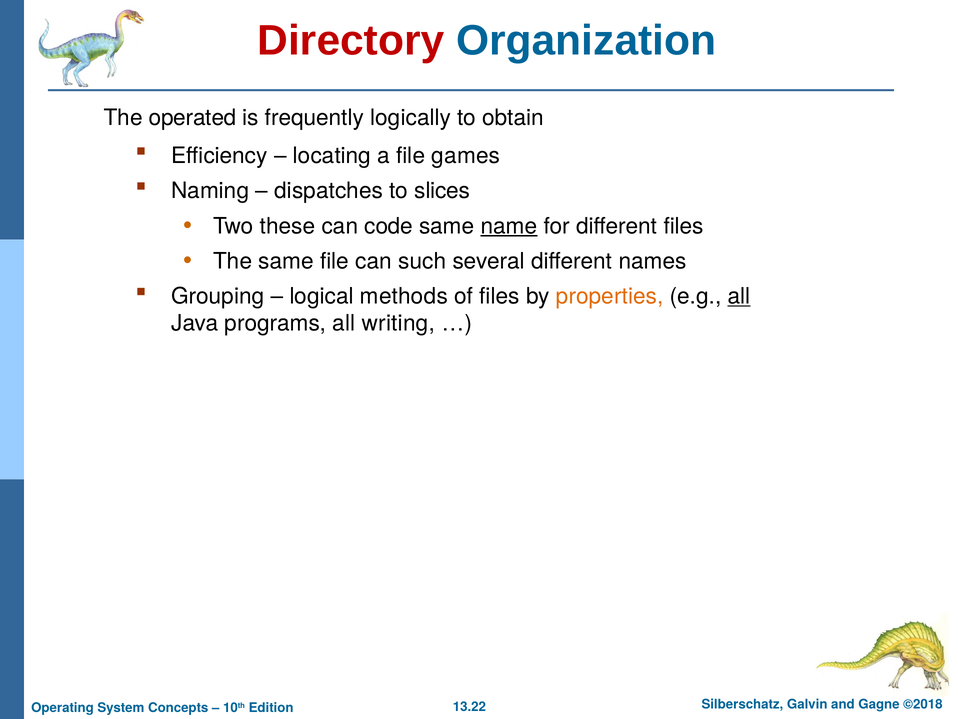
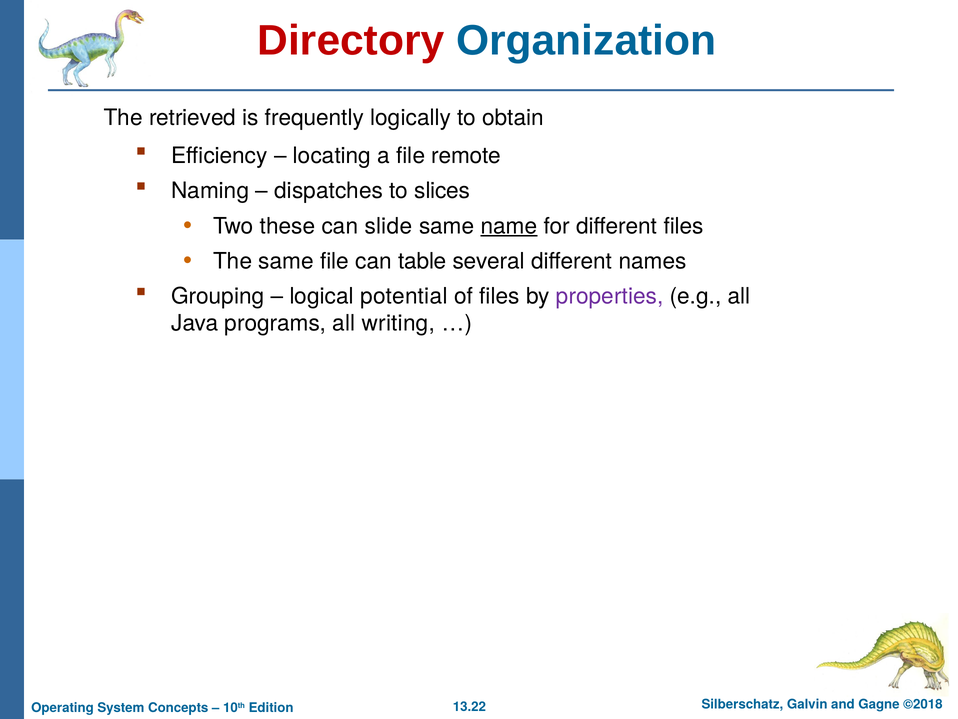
operated: operated -> retrieved
games: games -> remote
code: code -> slide
such: such -> table
methods: methods -> potential
properties colour: orange -> purple
all at (739, 296) underline: present -> none
